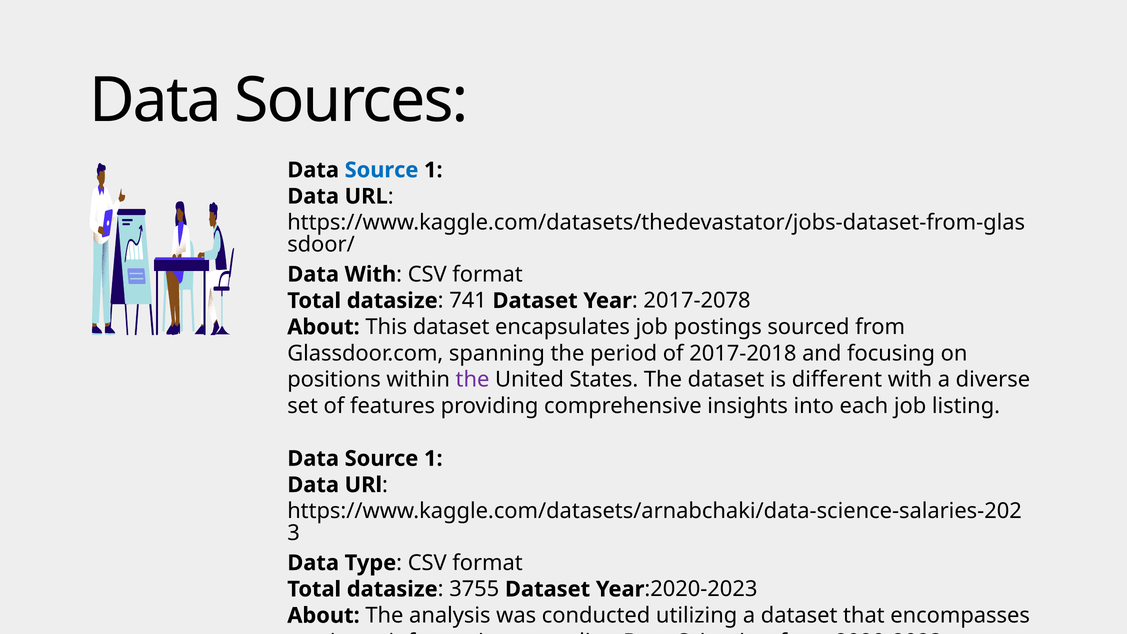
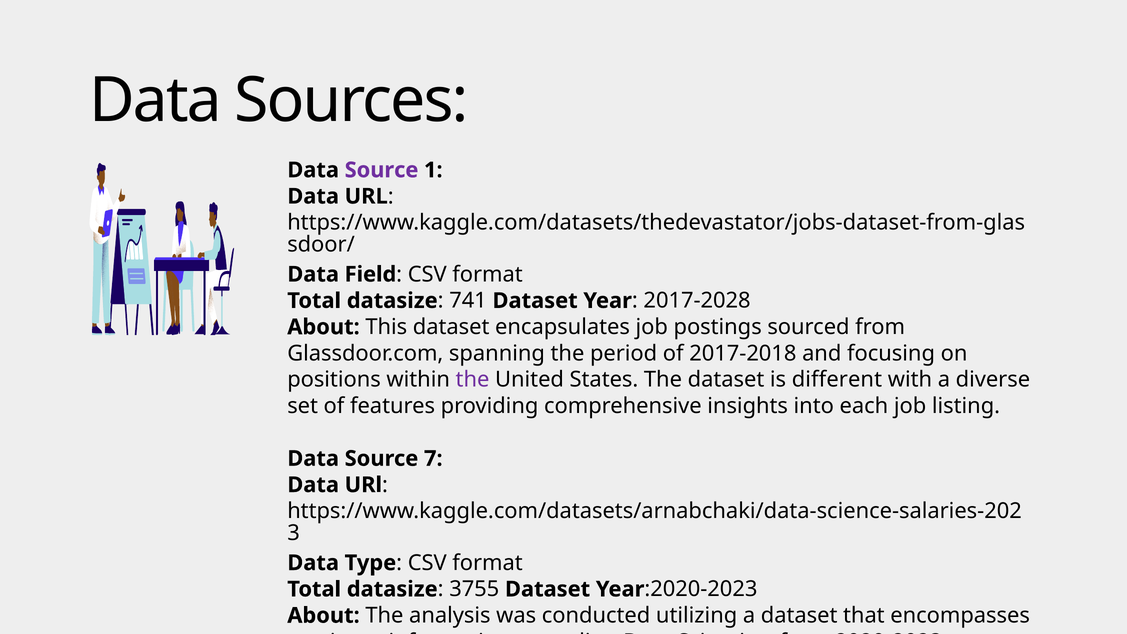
Source at (382, 170) colour: blue -> purple
Data With: With -> Field
2017-2078: 2017-2078 -> 2017-2028
1 at (433, 459): 1 -> 7
